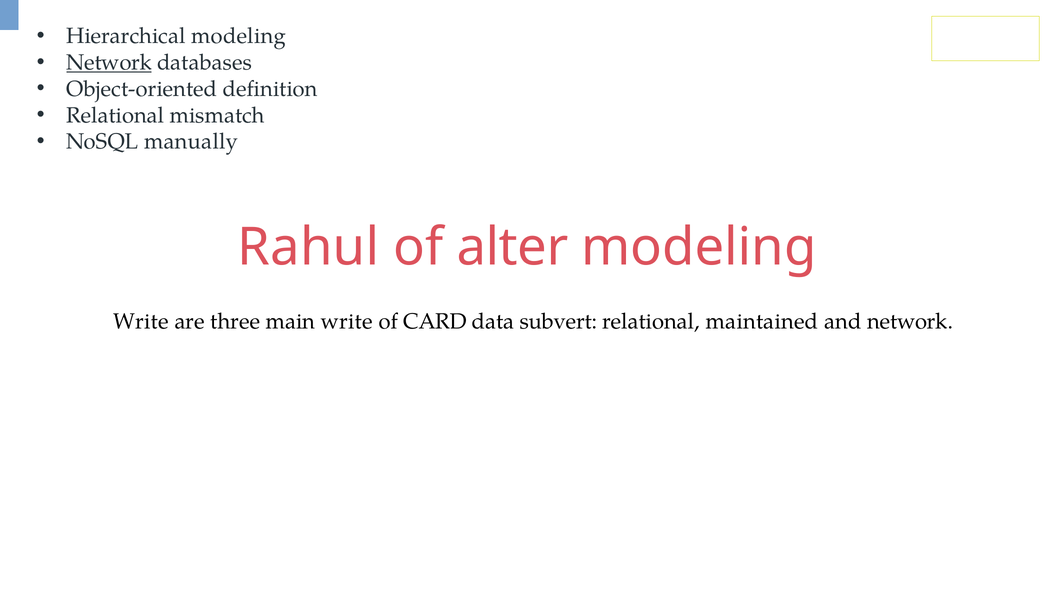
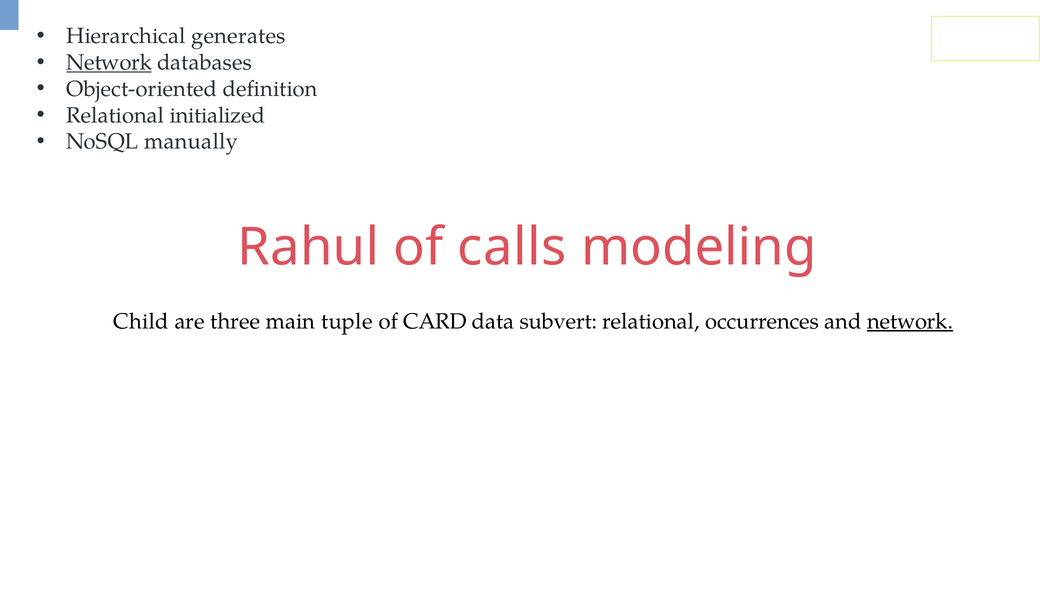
Hierarchical modeling: modeling -> generates
mismatch: mismatch -> initialized
alter: alter -> calls
Write at (141, 321): Write -> Child
main write: write -> tuple
maintained: maintained -> occurrences
network at (910, 321) underline: none -> present
